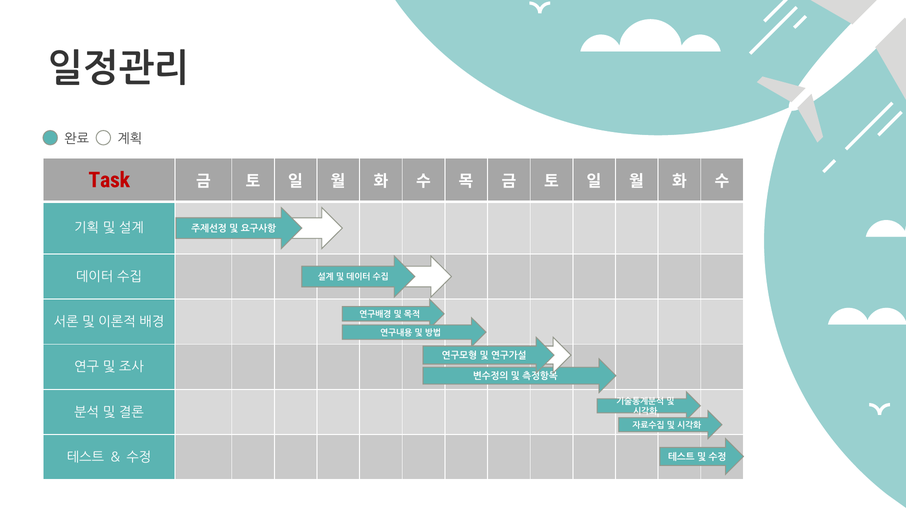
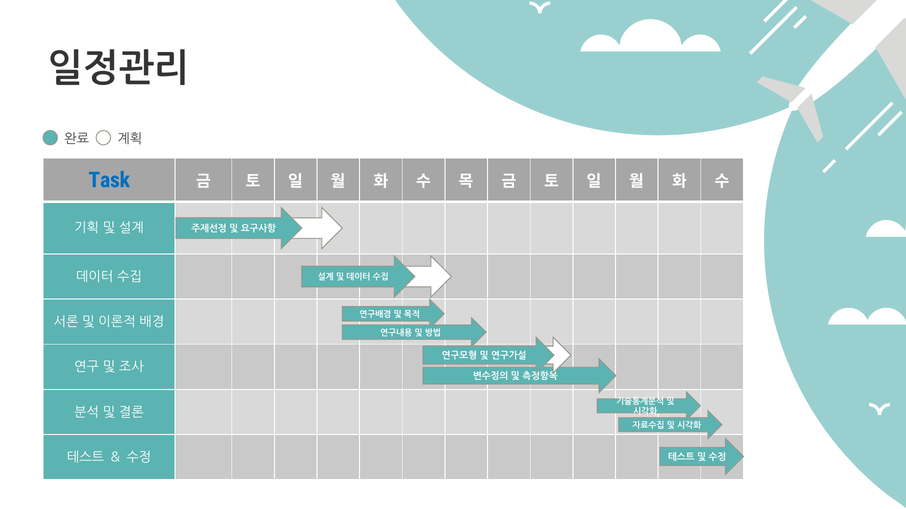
Task colour: red -> blue
